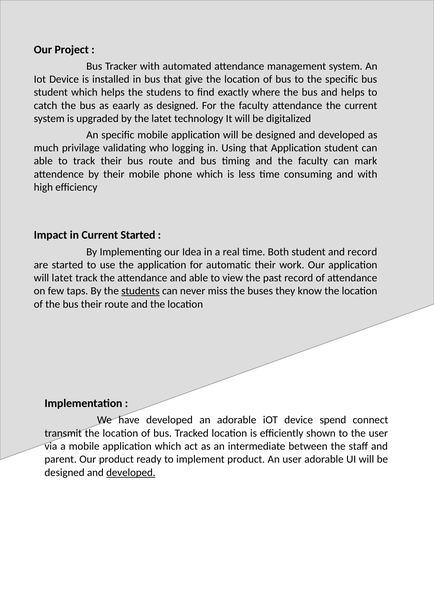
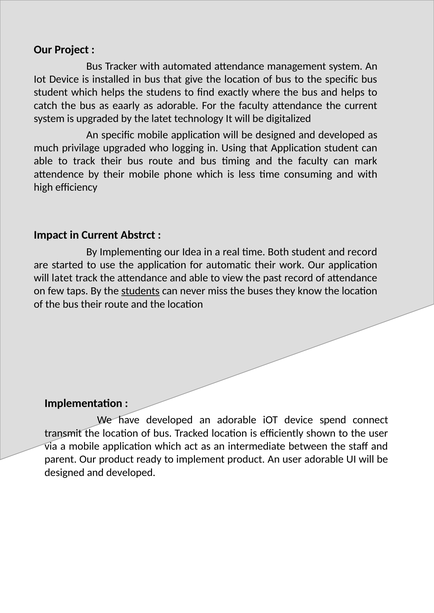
as designed: designed -> adorable
privilage validating: validating -> upgraded
Current Started: Started -> Abstrct
developed at (131, 473) underline: present -> none
